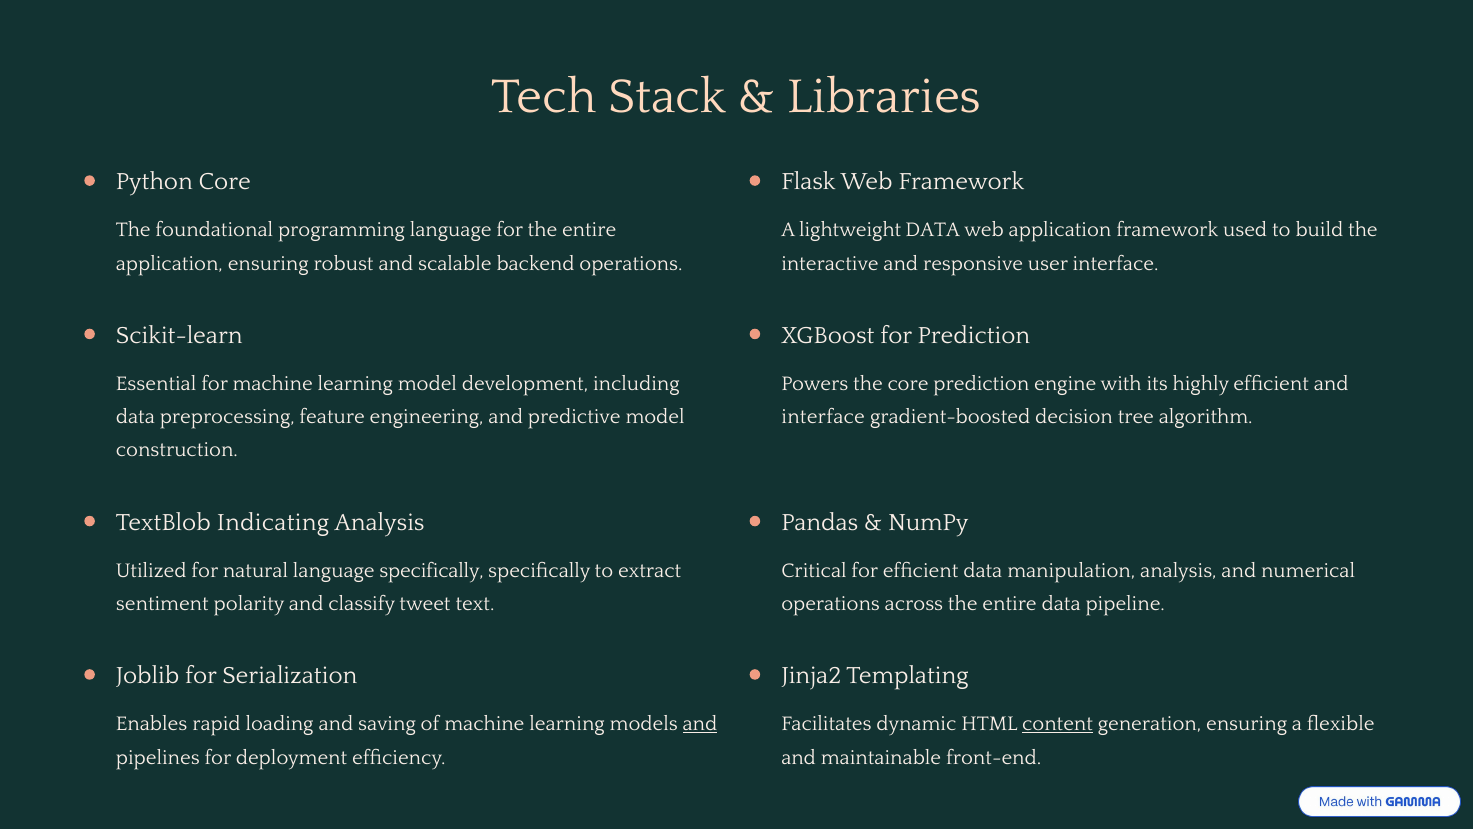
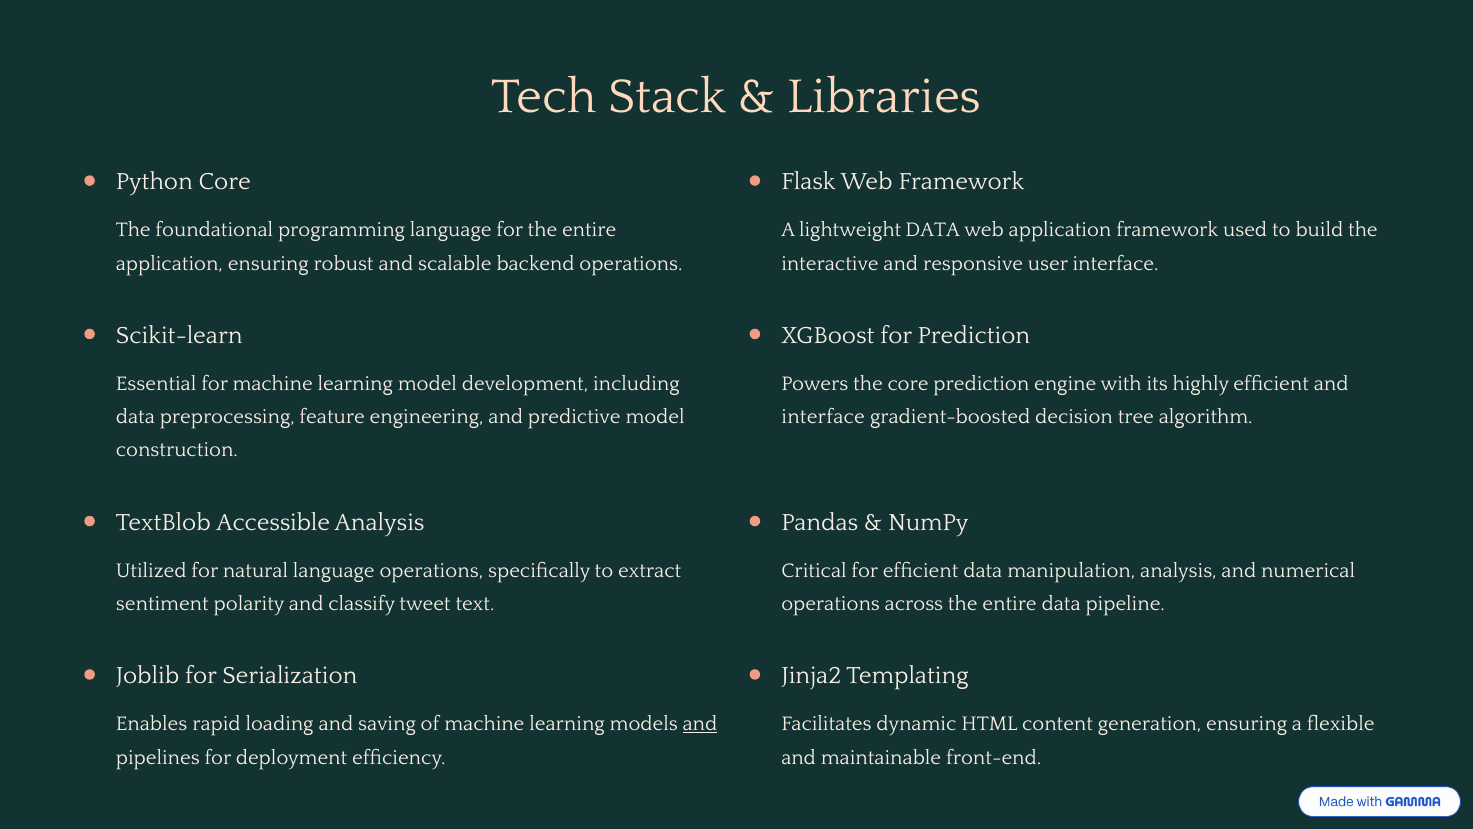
Indicating: Indicating -> Accessible
language specifically: specifically -> operations
content underline: present -> none
